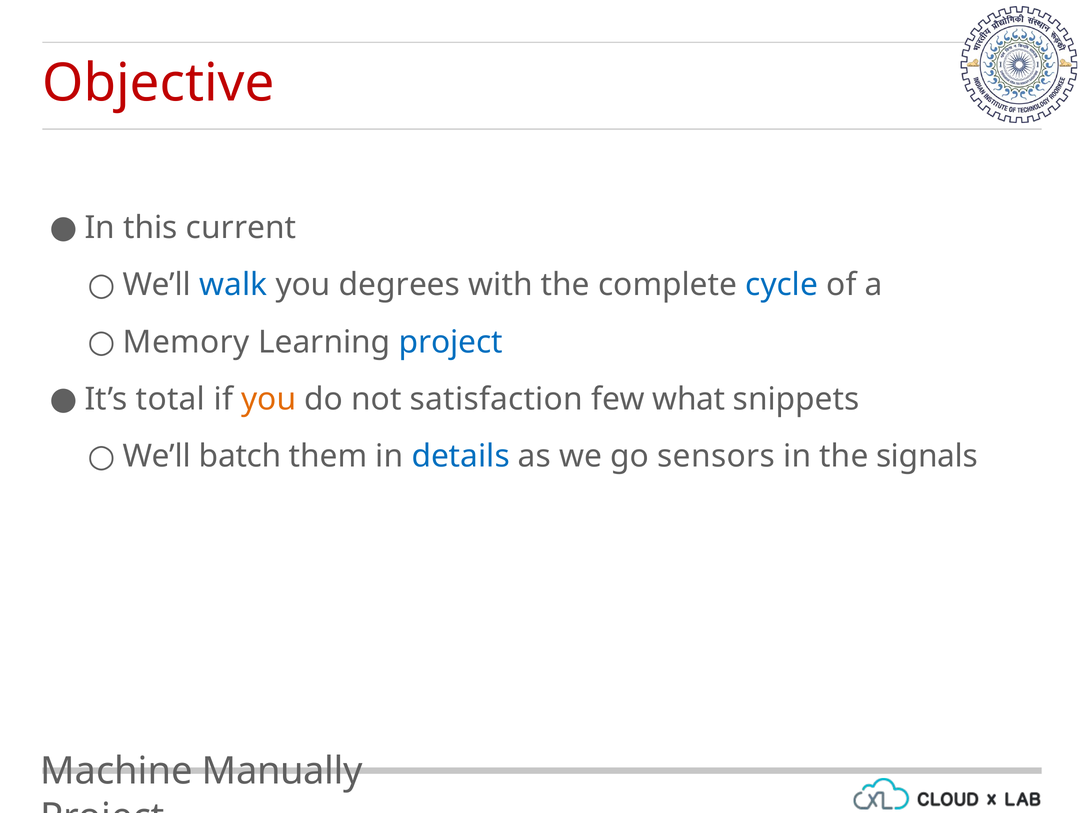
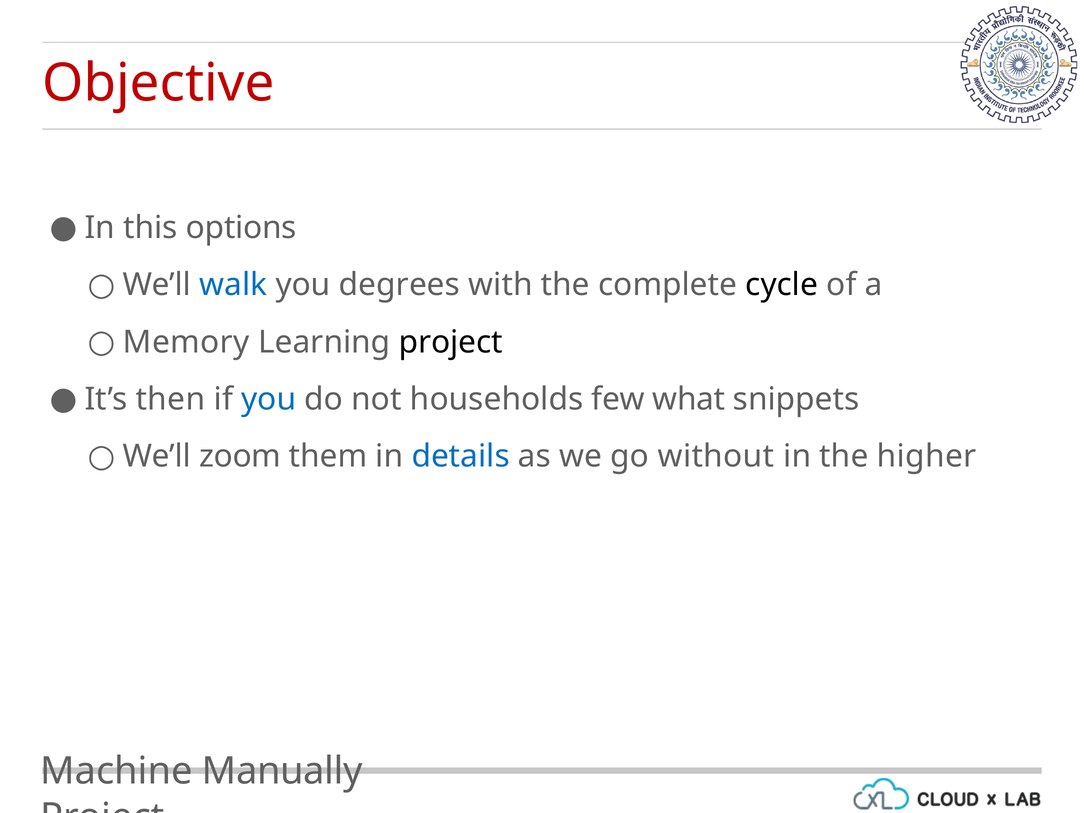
current: current -> options
cycle colour: blue -> black
project at (451, 342) colour: blue -> black
total: total -> then
you at (269, 399) colour: orange -> blue
satisfaction: satisfaction -> households
batch: batch -> zoom
sensors: sensors -> without
signals: signals -> higher
